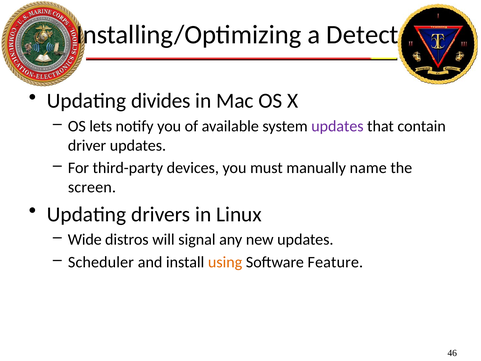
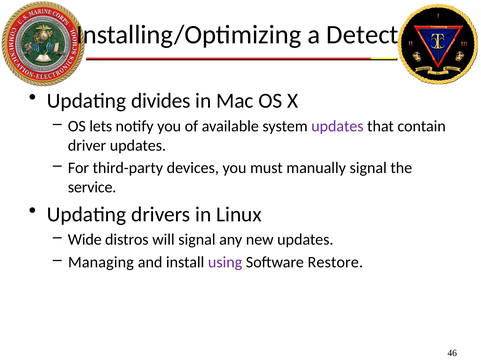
manually name: name -> signal
screen: screen -> service
Scheduler: Scheduler -> Managing
using colour: orange -> purple
Feature: Feature -> Restore
